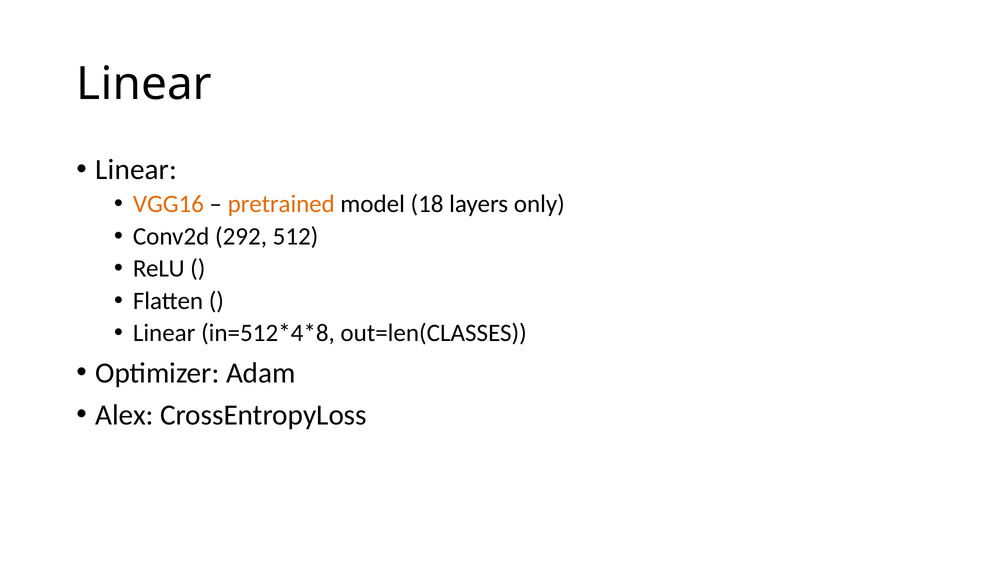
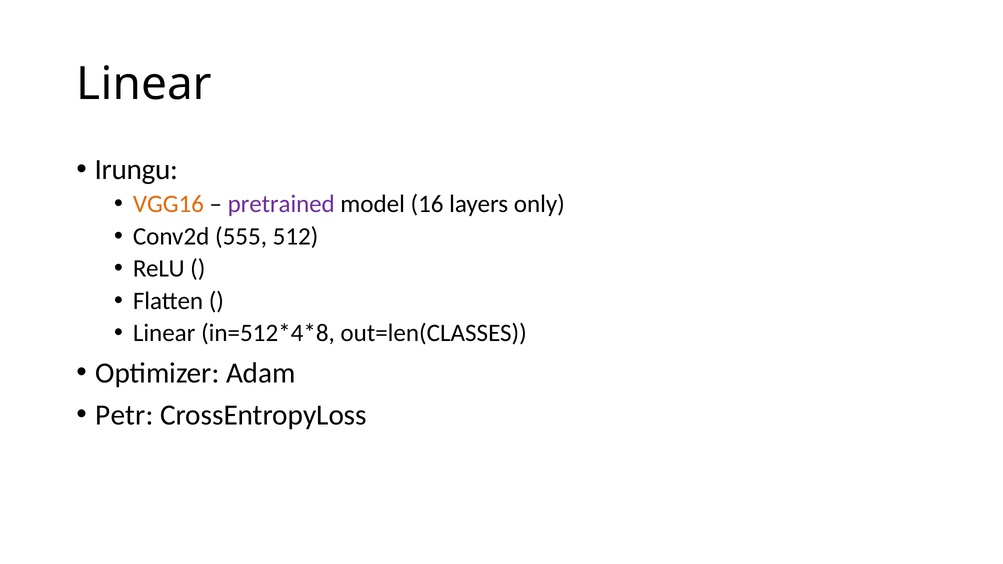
Linear at (136, 170): Linear -> Irungu
pretrained colour: orange -> purple
18: 18 -> 16
292: 292 -> 555
Alex: Alex -> Petr
